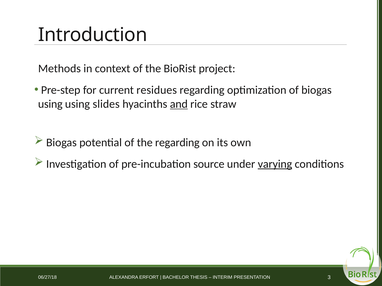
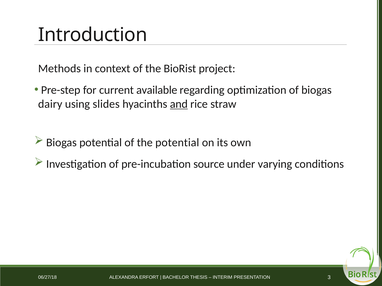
residues: residues -> available
using at (50, 104): using -> dairy
the regarding: regarding -> potential
varying underline: present -> none
